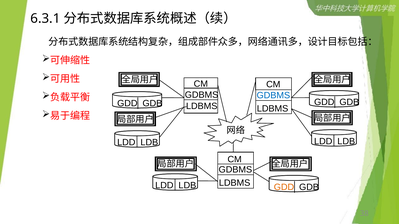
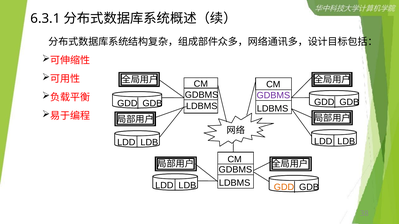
GDBMS at (273, 96) colour: blue -> purple
